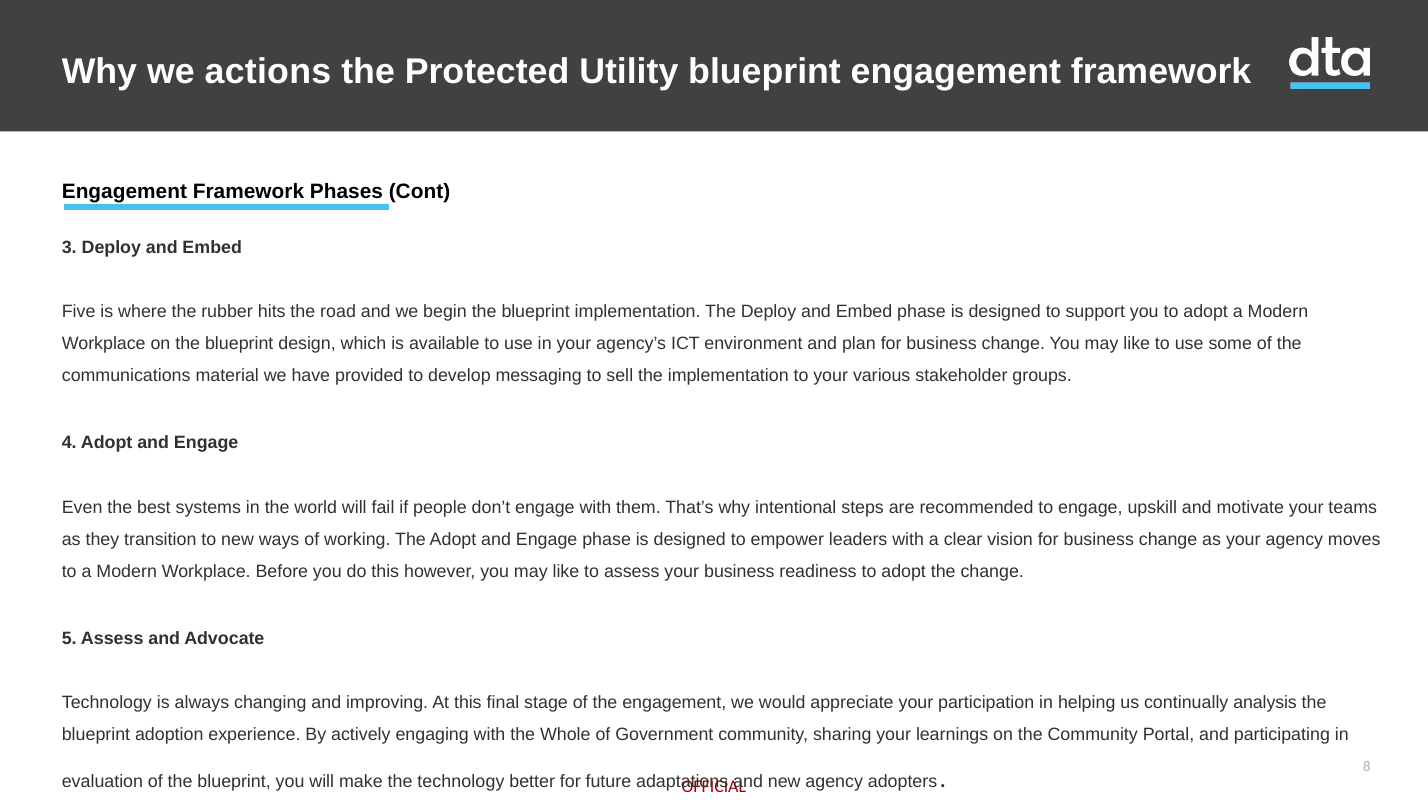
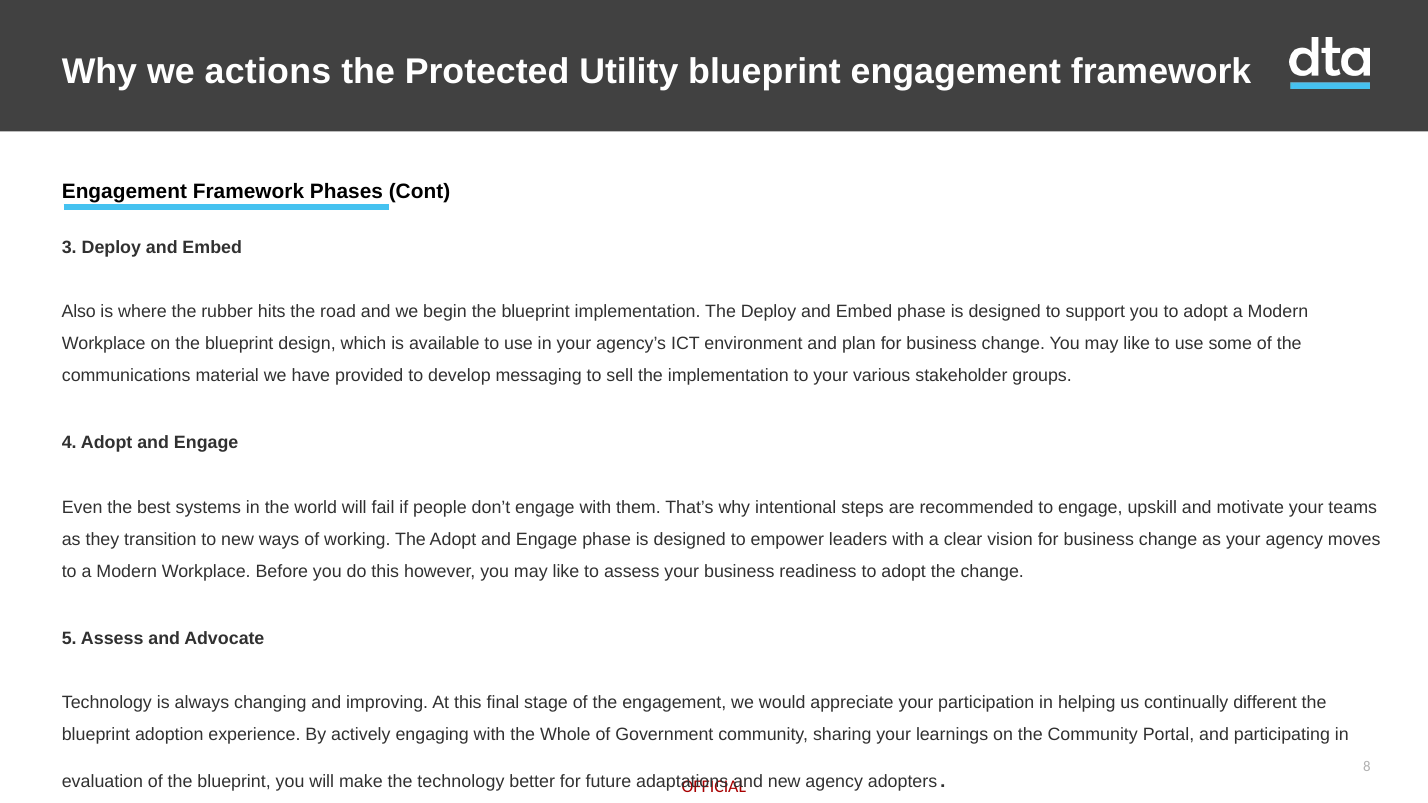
Five: Five -> Also
analysis: analysis -> different
